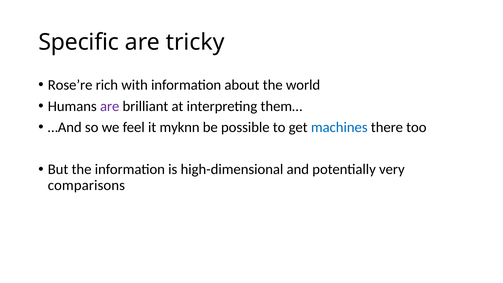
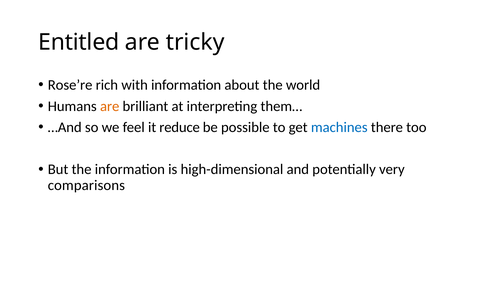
Specific: Specific -> Entitled
are at (110, 106) colour: purple -> orange
myknn: myknn -> reduce
